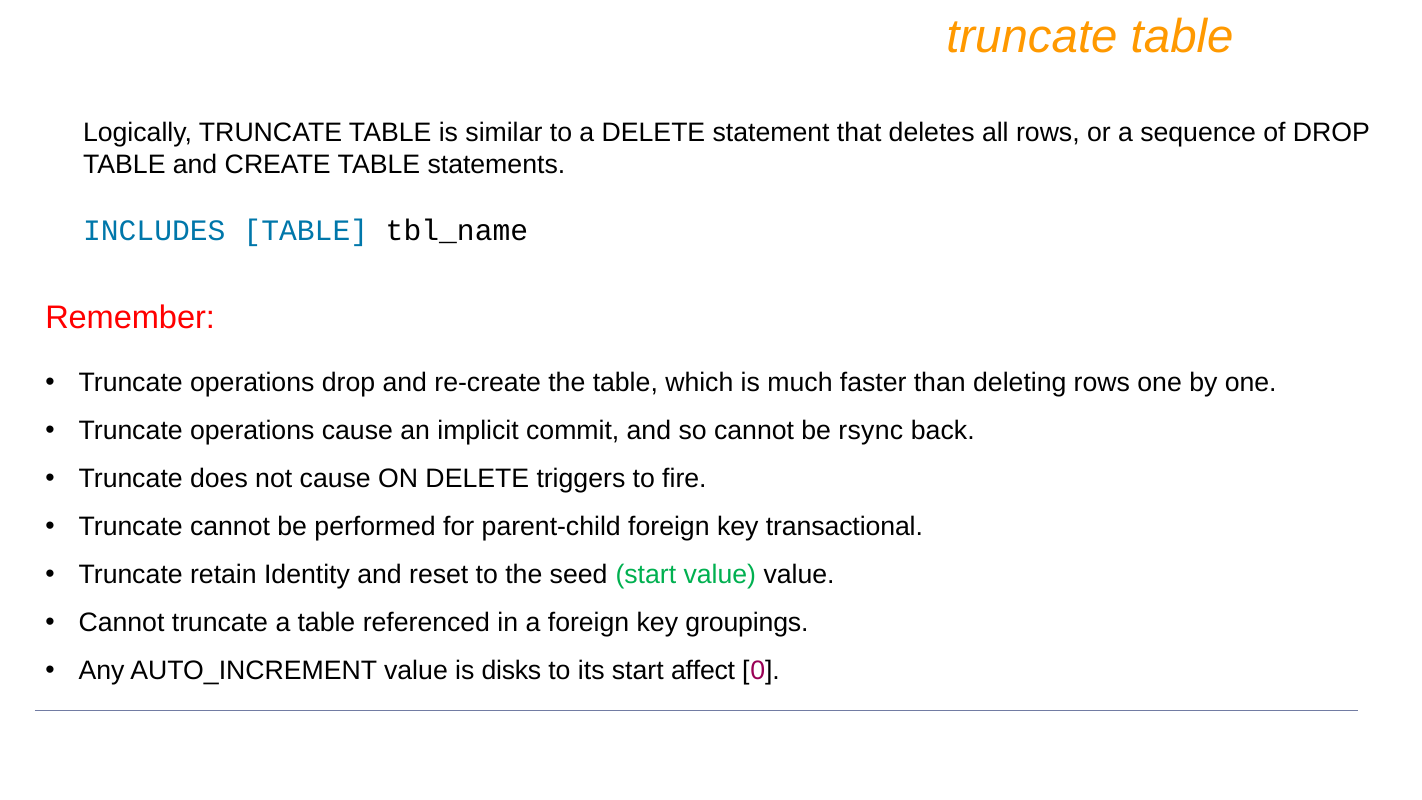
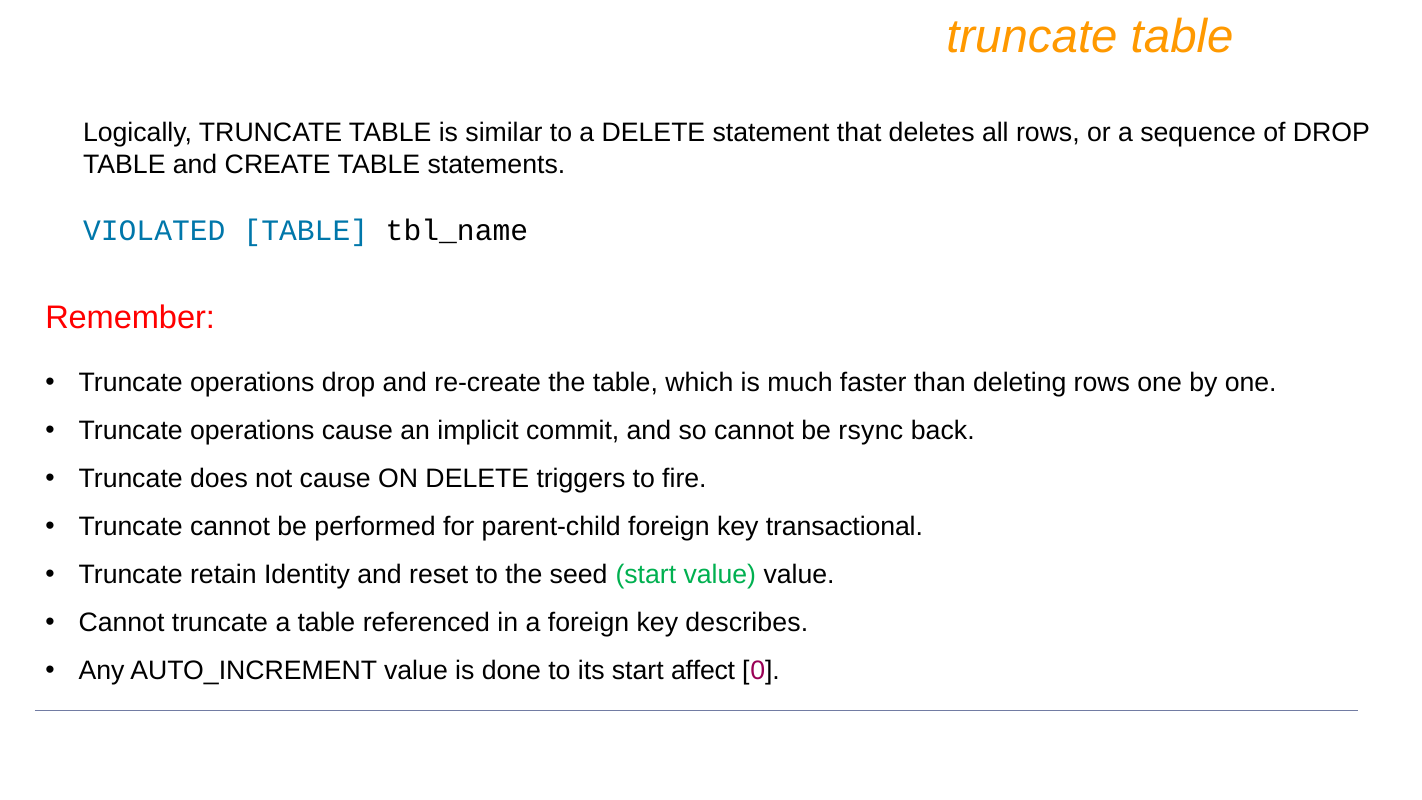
INCLUDES: INCLUDES -> VIOLATED
groupings: groupings -> describes
disks: disks -> done
